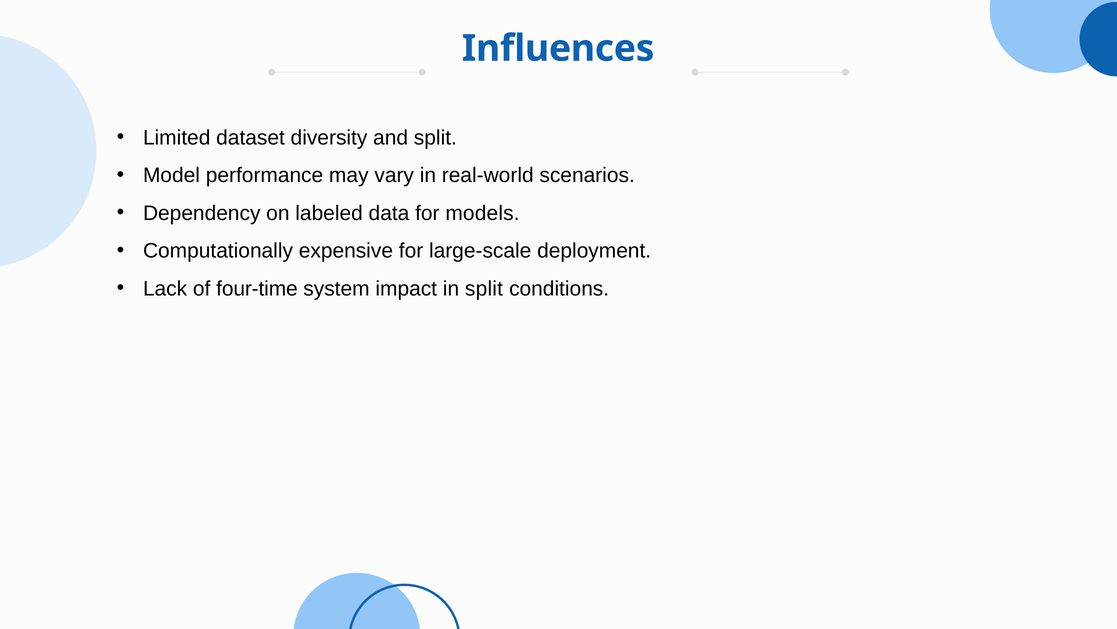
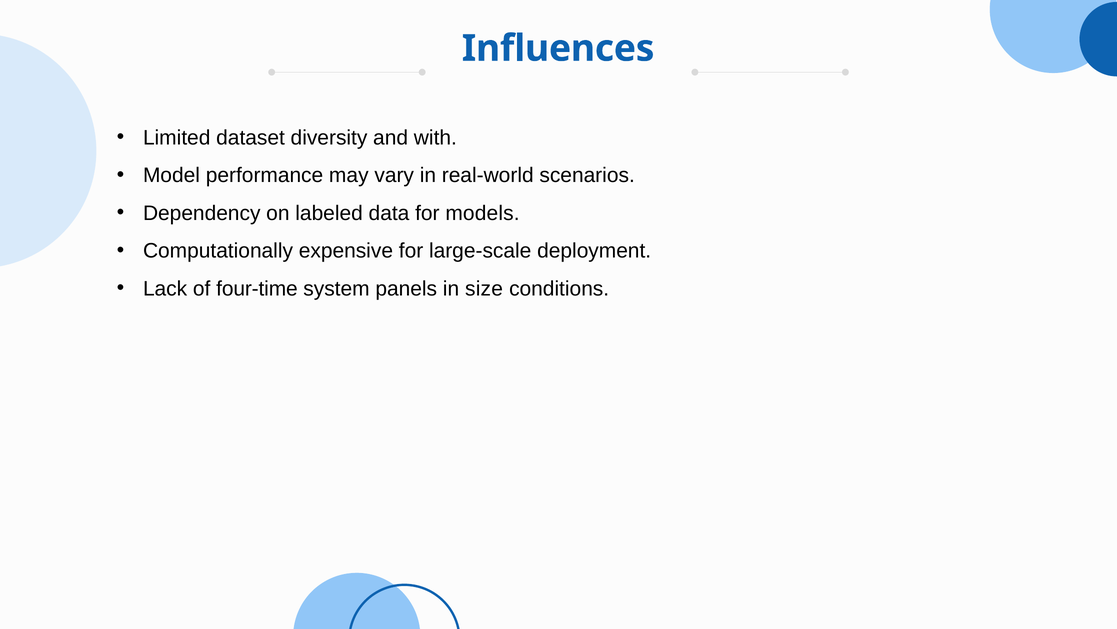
and split: split -> with
impact: impact -> panels
in split: split -> size
